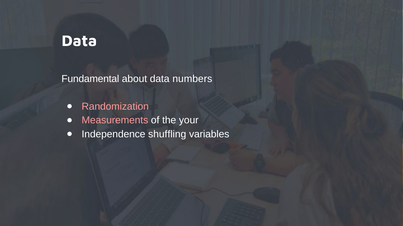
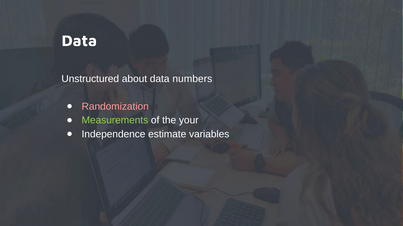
Fundamental: Fundamental -> Unstructured
Measurements colour: pink -> light green
shuffling: shuffling -> estimate
